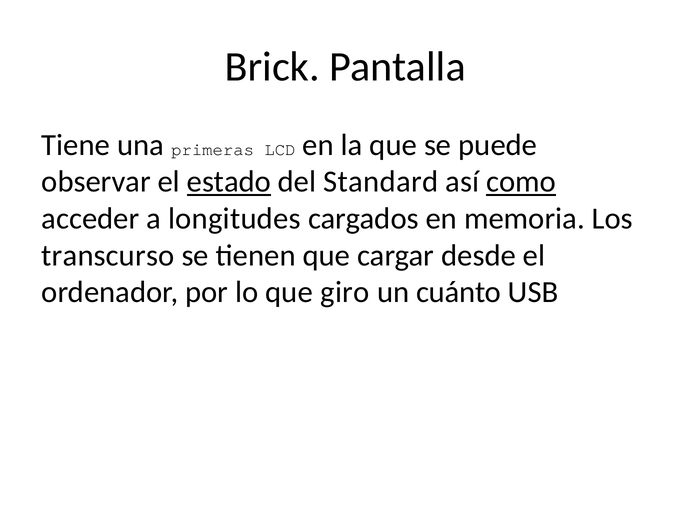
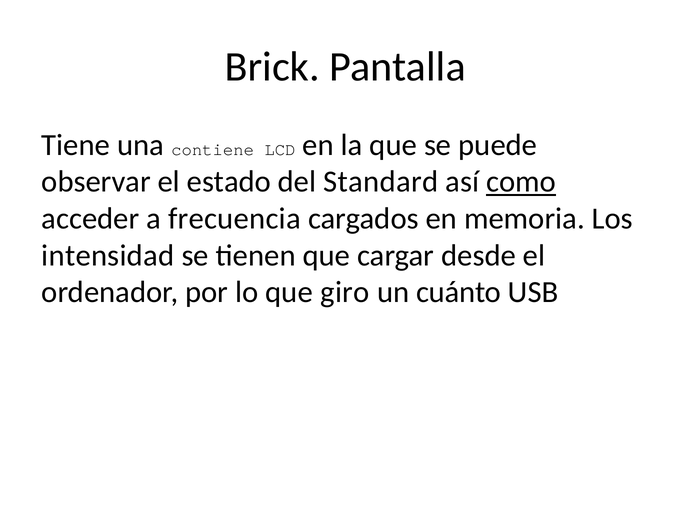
primeras: primeras -> contiene
estado underline: present -> none
longitudes: longitudes -> frecuencia
transcurso: transcurso -> intensidad
